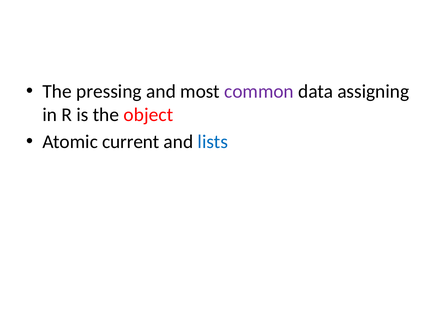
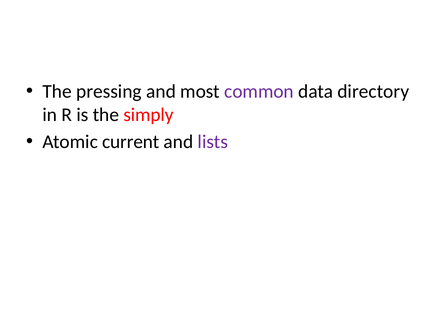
assigning: assigning -> directory
object: object -> simply
lists colour: blue -> purple
